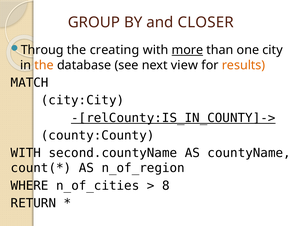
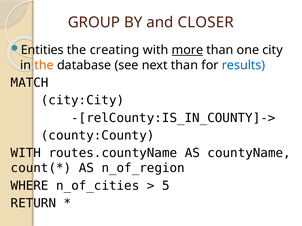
Throug: Throug -> Entities
next view: view -> than
results colour: orange -> blue
-[relCounty:IS_IN_COUNTY]-> underline: present -> none
second.countyName: second.countyName -> routes.countyName
8: 8 -> 5
